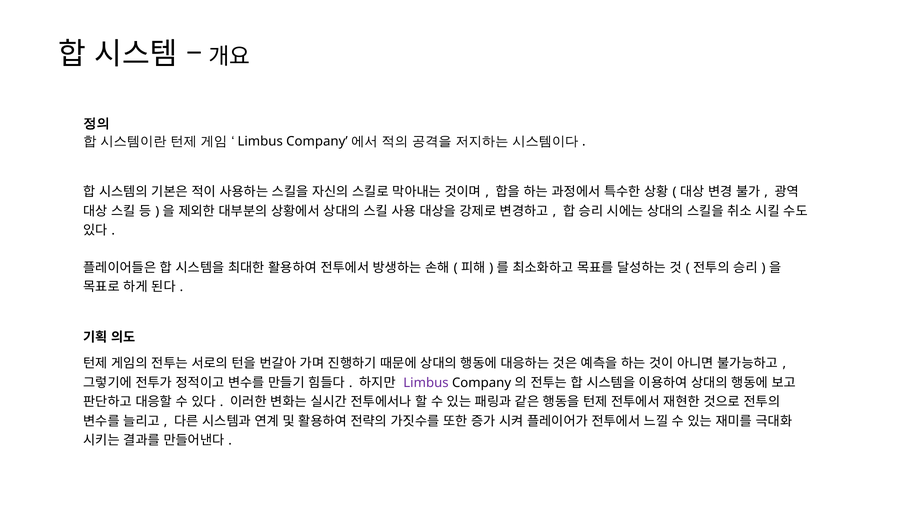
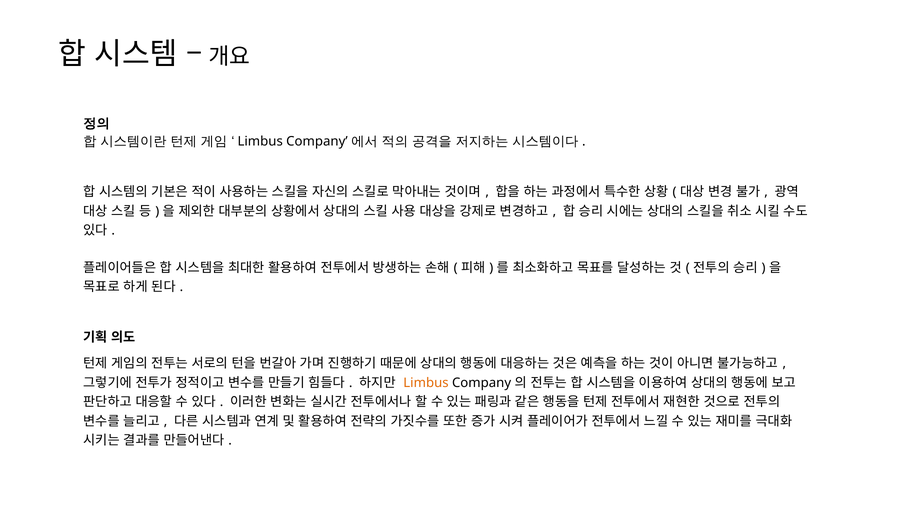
Limbus at (426, 383) colour: purple -> orange
